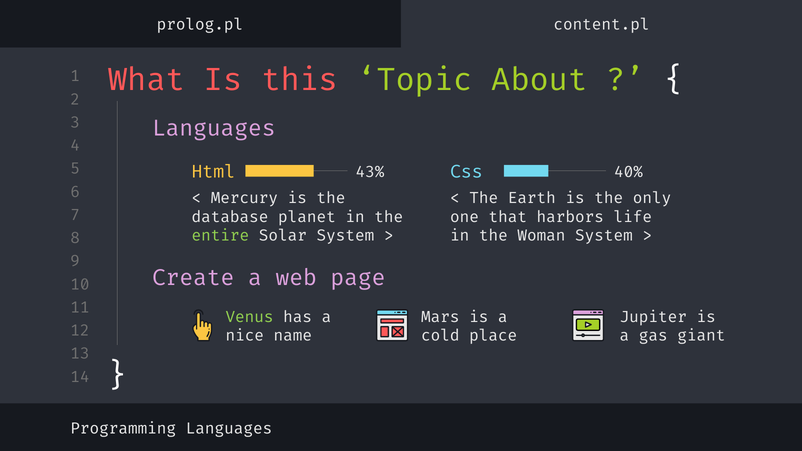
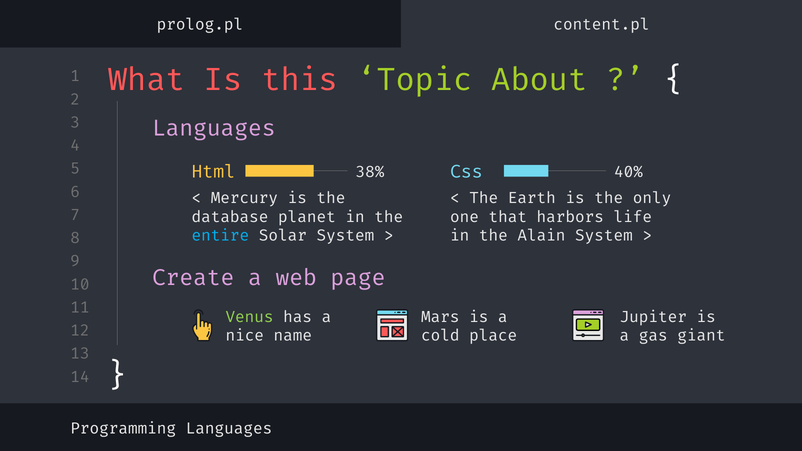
43%: 43% -> 38%
entire colour: light green -> light blue
Woman: Woman -> Alain
